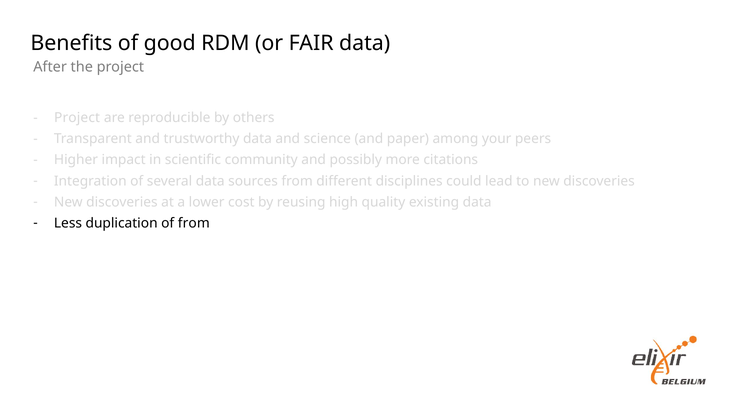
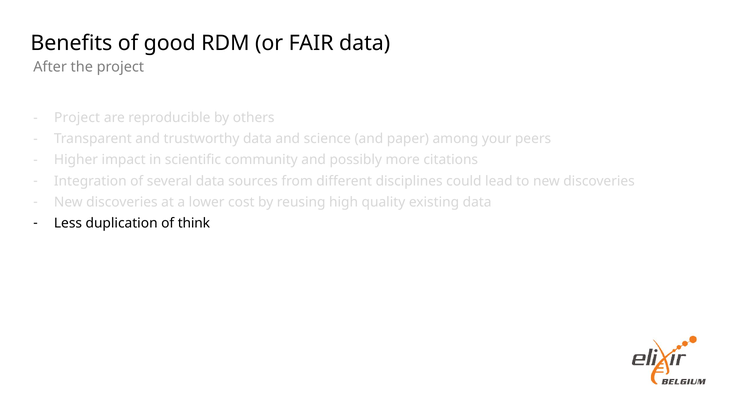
of from: from -> think
